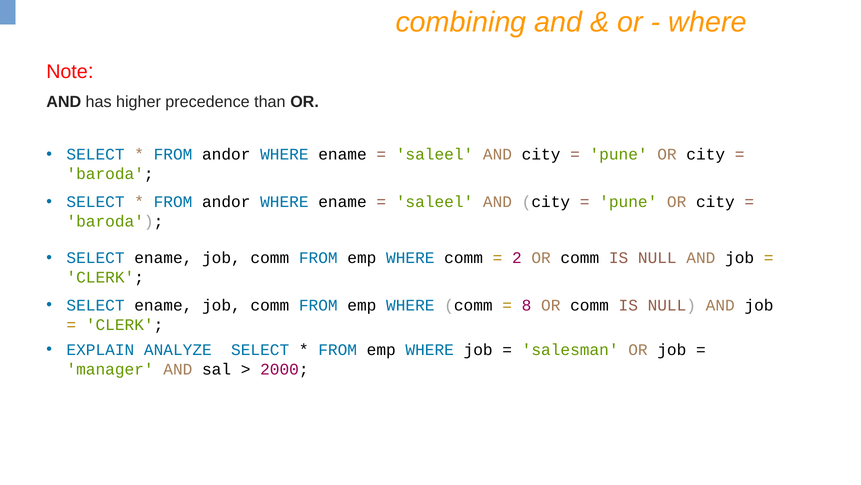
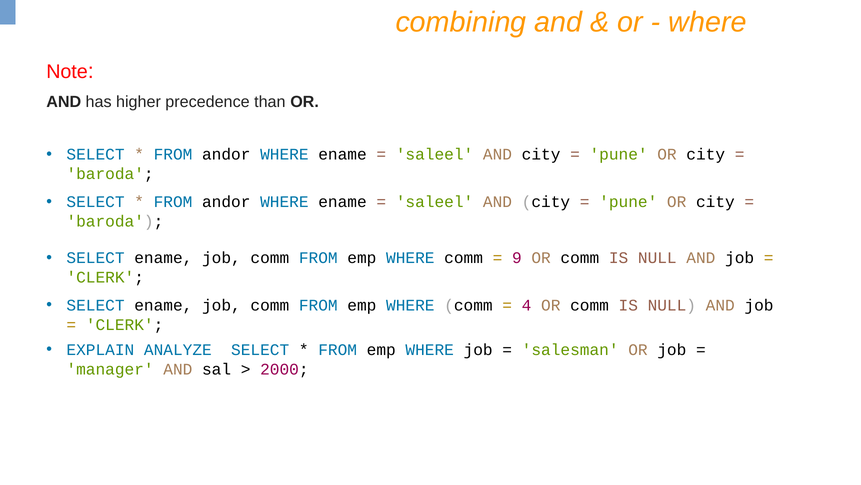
2: 2 -> 9
8: 8 -> 4
